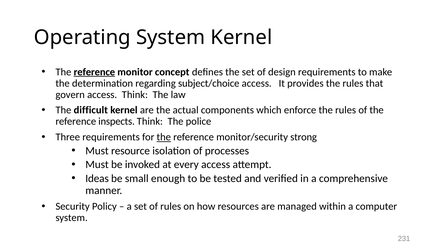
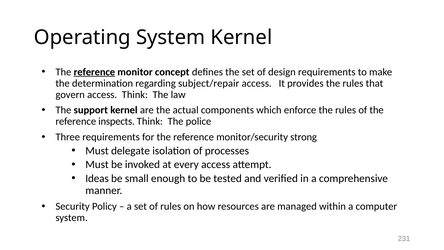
subject/choice: subject/choice -> subject/repair
difficult: difficult -> support
the at (164, 137) underline: present -> none
resource: resource -> delegate
